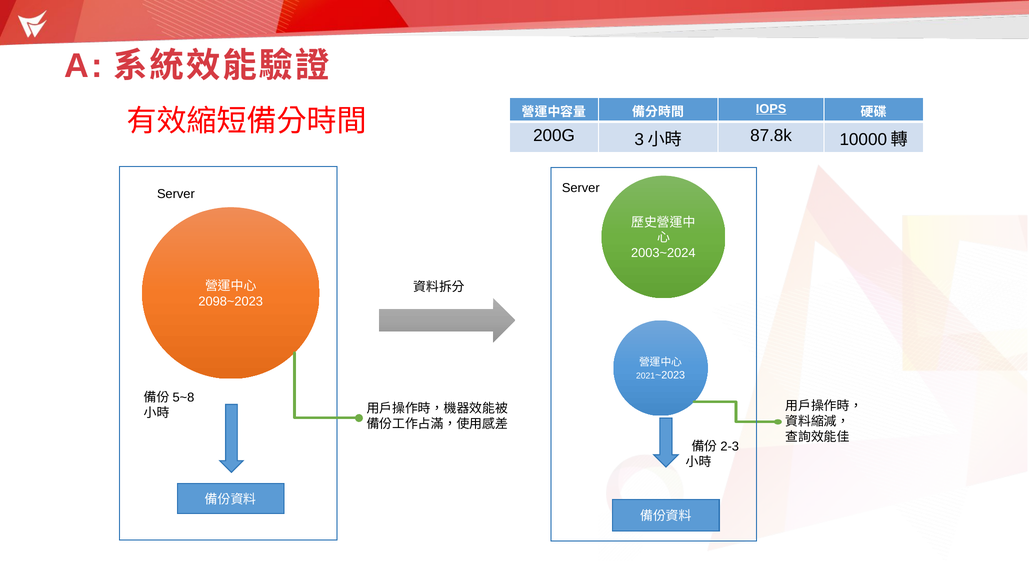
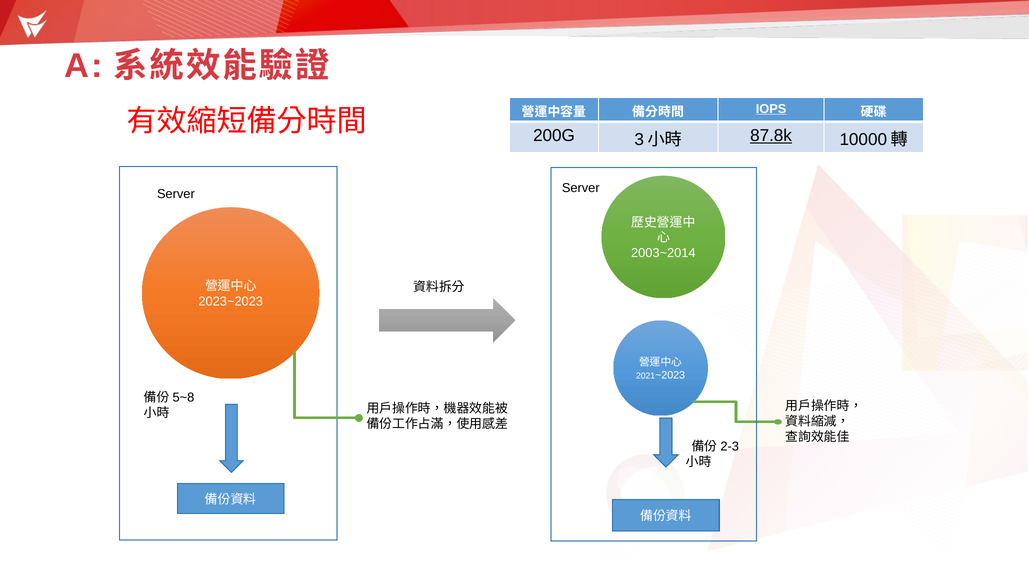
87.8k underline: none -> present
2003~2024: 2003~2024 -> 2003~2014
2098~2023: 2098~2023 -> 2023~2023
